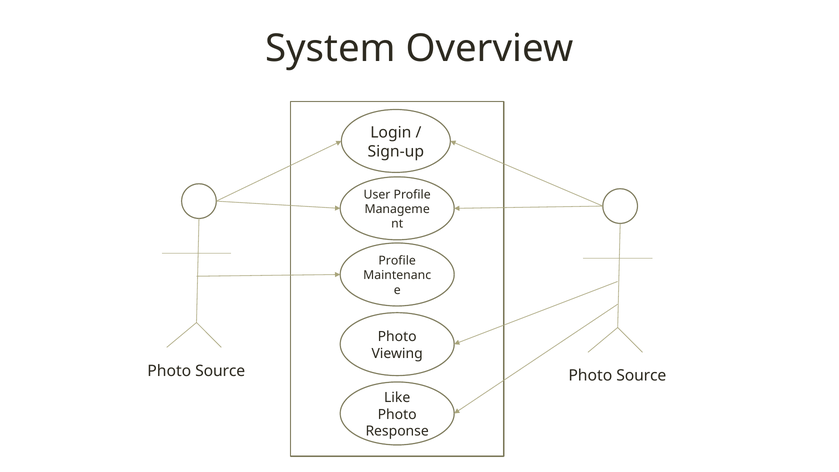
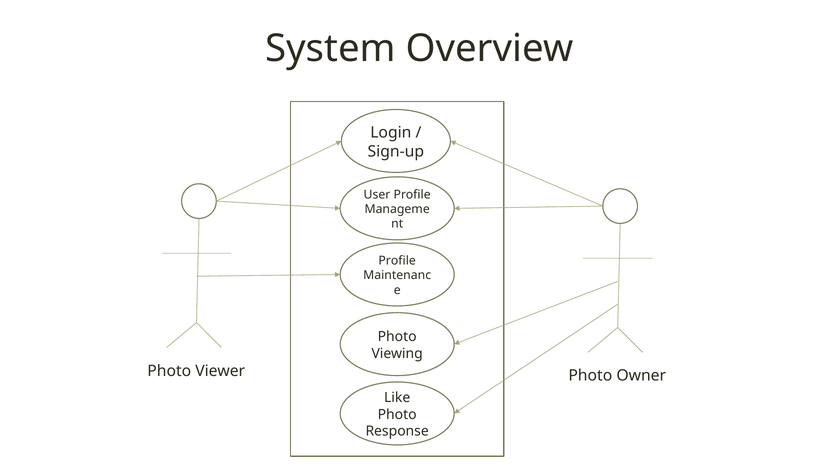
Source at (220, 371): Source -> Viewer
Source at (641, 376): Source -> Owner
